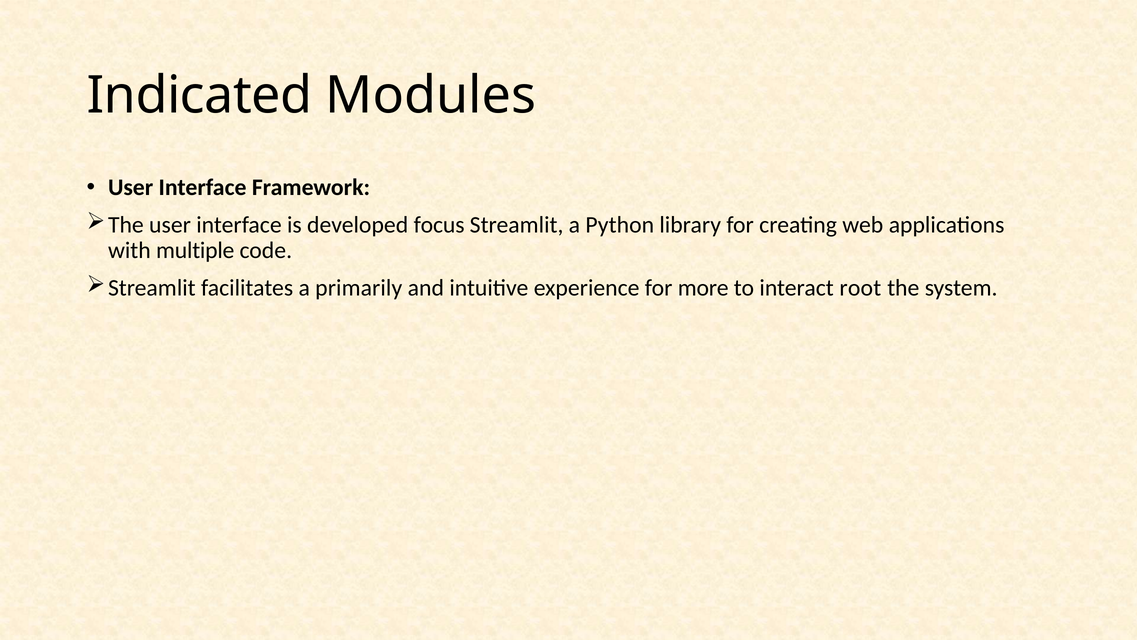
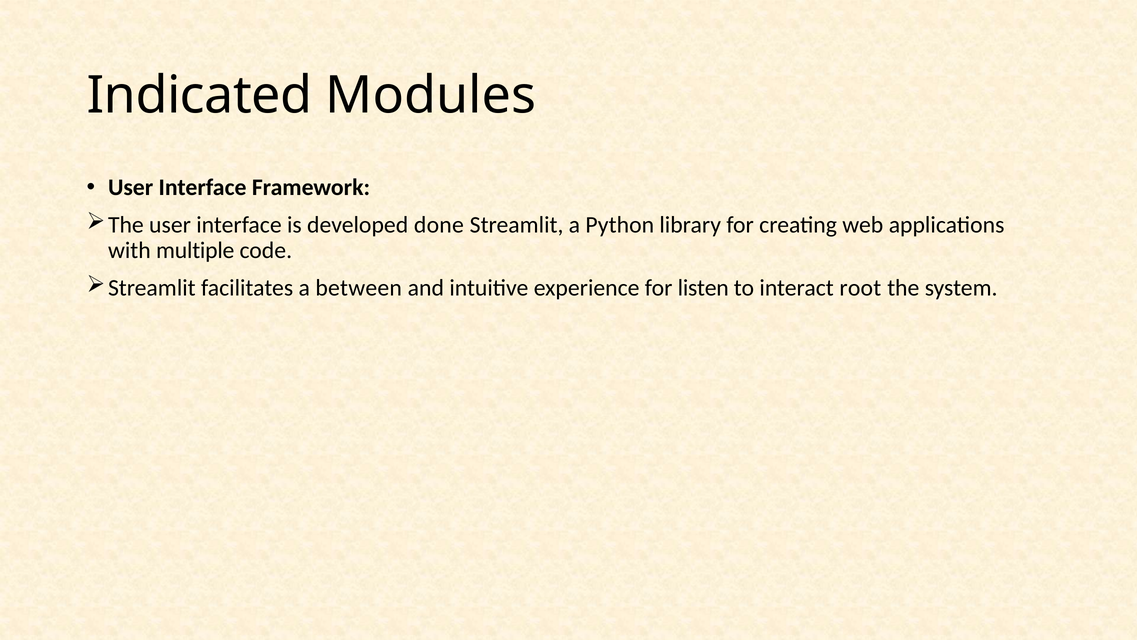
focus: focus -> done
primarily: primarily -> between
more: more -> listen
